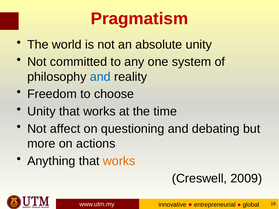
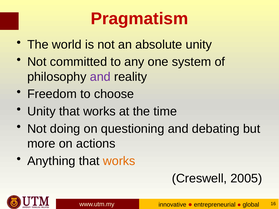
and at (100, 77) colour: blue -> purple
affect: affect -> doing
2009: 2009 -> 2005
